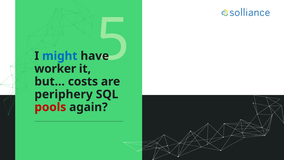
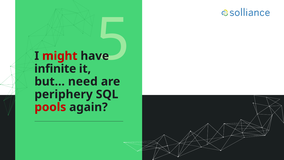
might colour: blue -> red
worker: worker -> infinite
costs: costs -> need
